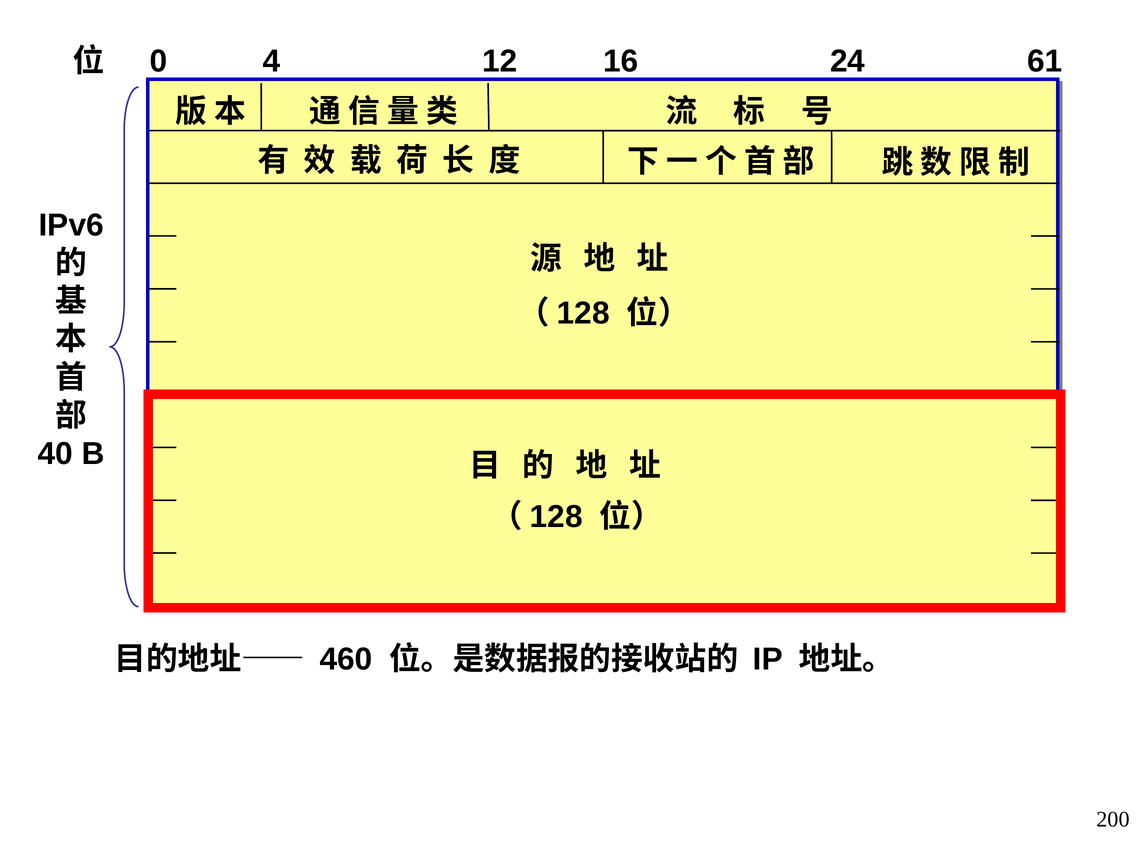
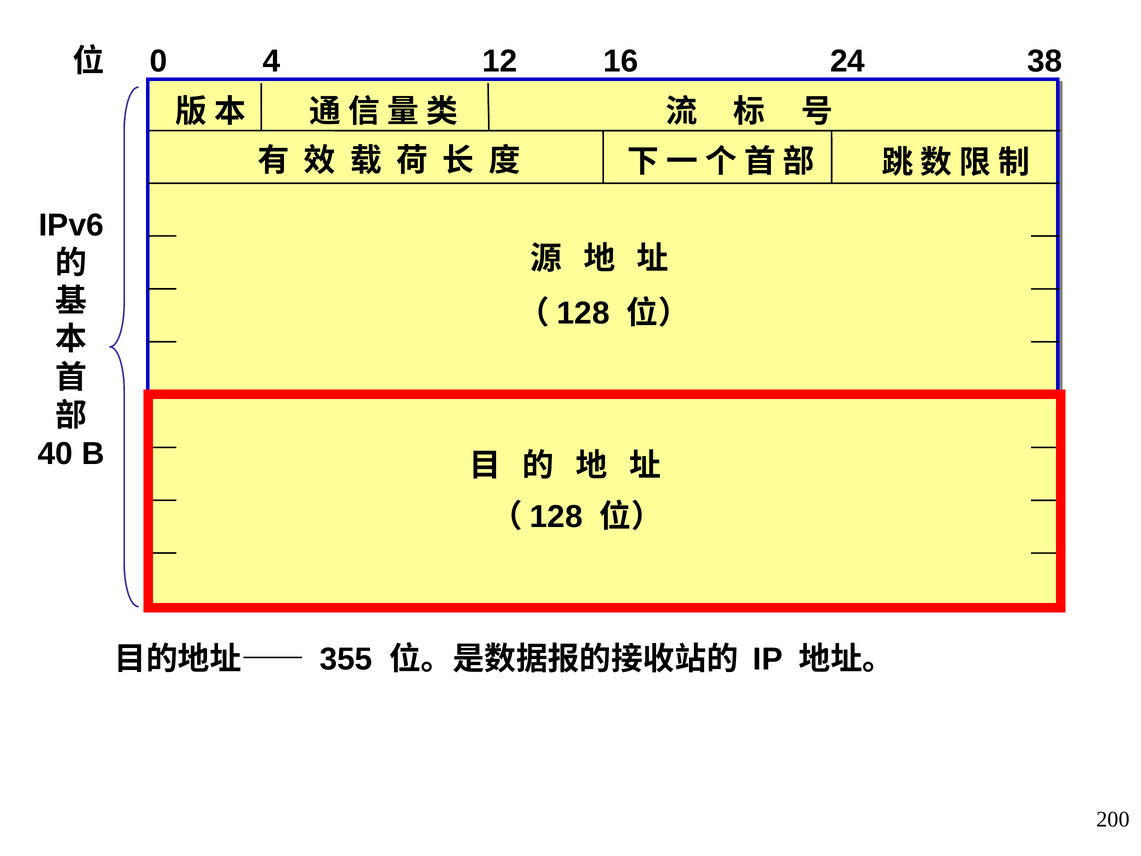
61: 61 -> 38
460: 460 -> 355
